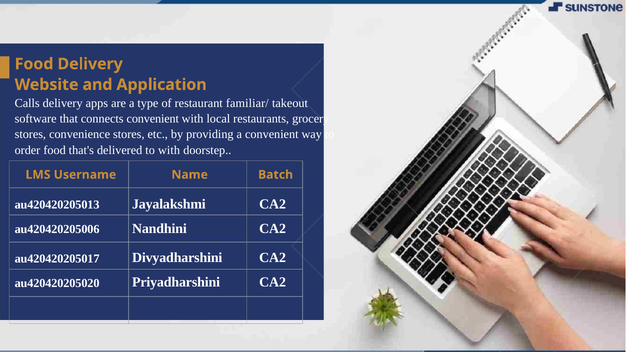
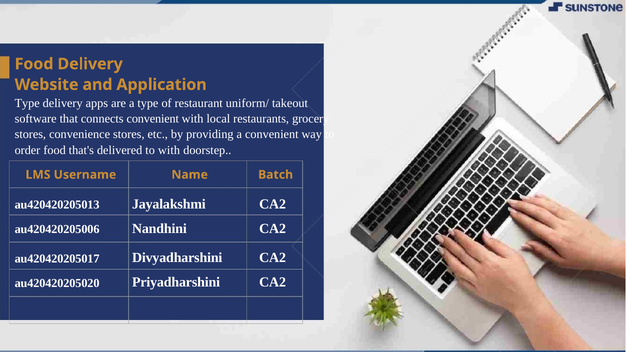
Calls at (27, 103): Calls -> Type
familiar/: familiar/ -> uniform/
